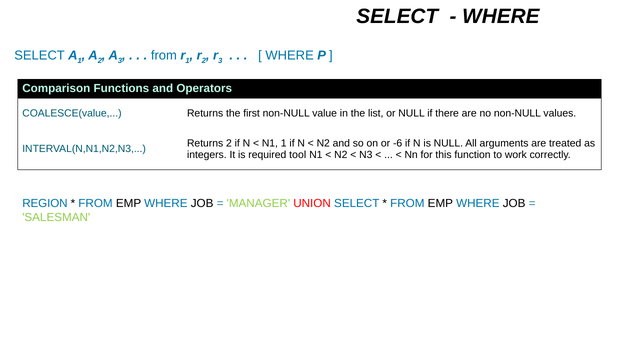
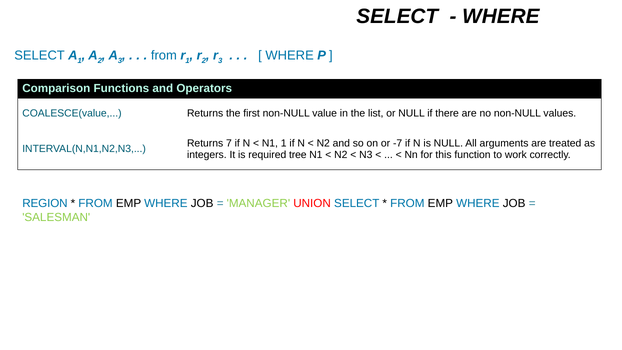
Returns 2: 2 -> 7
-6: -6 -> -7
tool: tool -> tree
